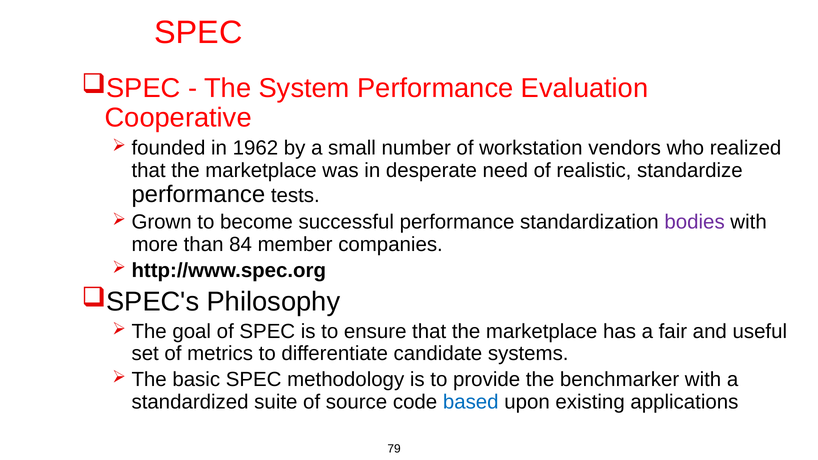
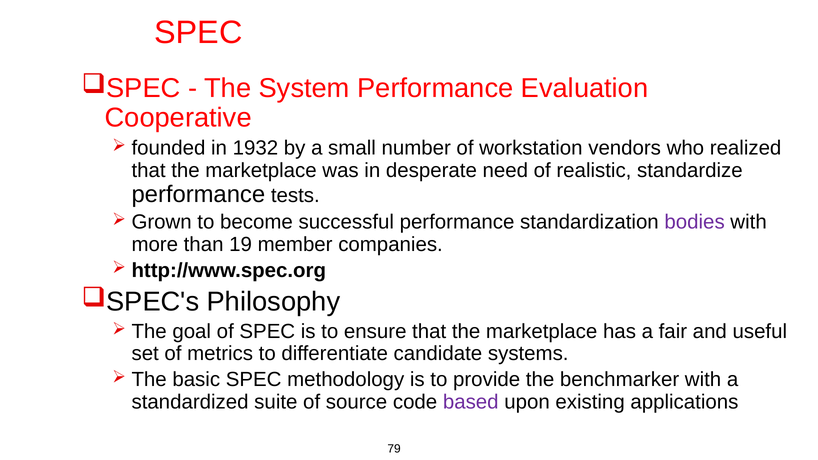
1962: 1962 -> 1932
84: 84 -> 19
based colour: blue -> purple
